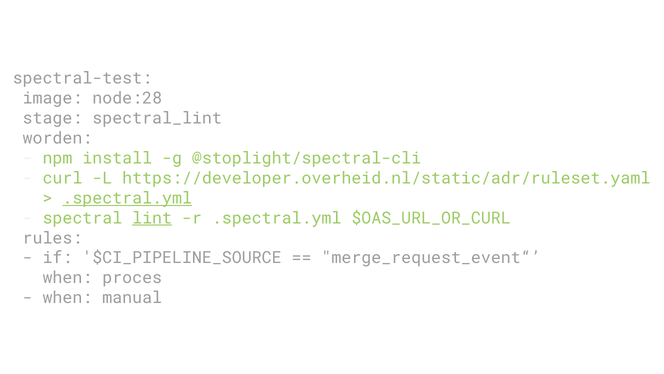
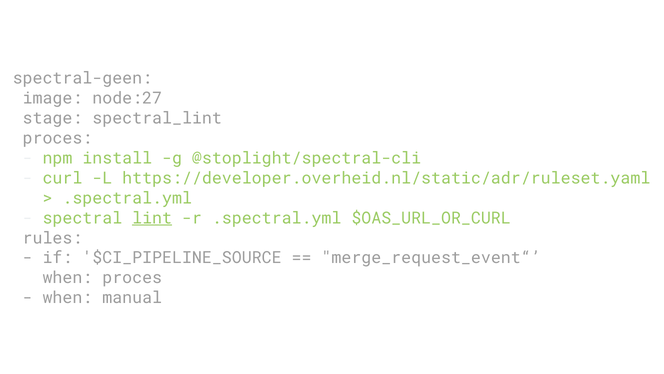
spectral-test: spectral-test -> spectral-geen
node:28: node:28 -> node:27
worden at (57, 138): worden -> proces
.spectral.yml at (127, 198) underline: present -> none
